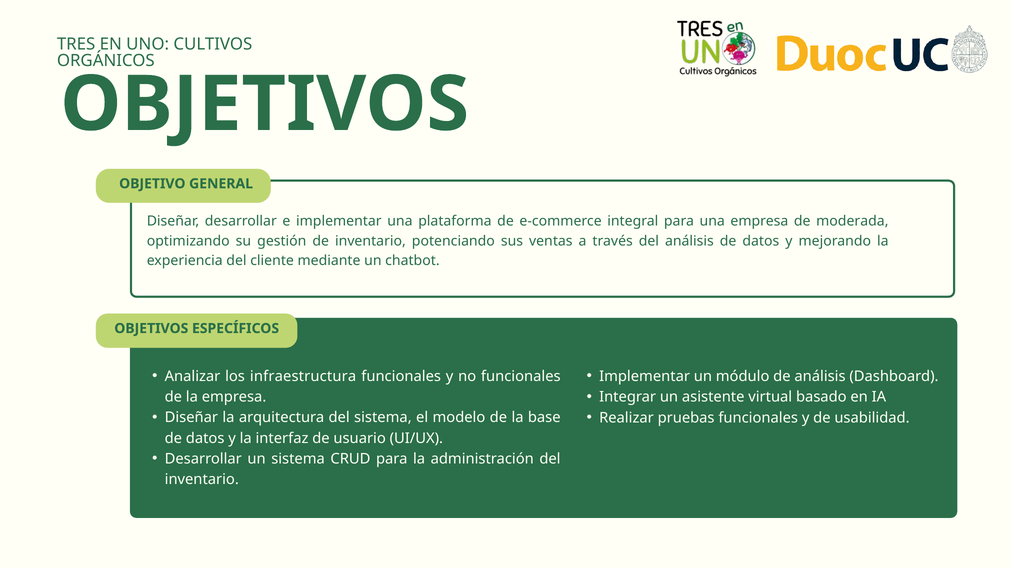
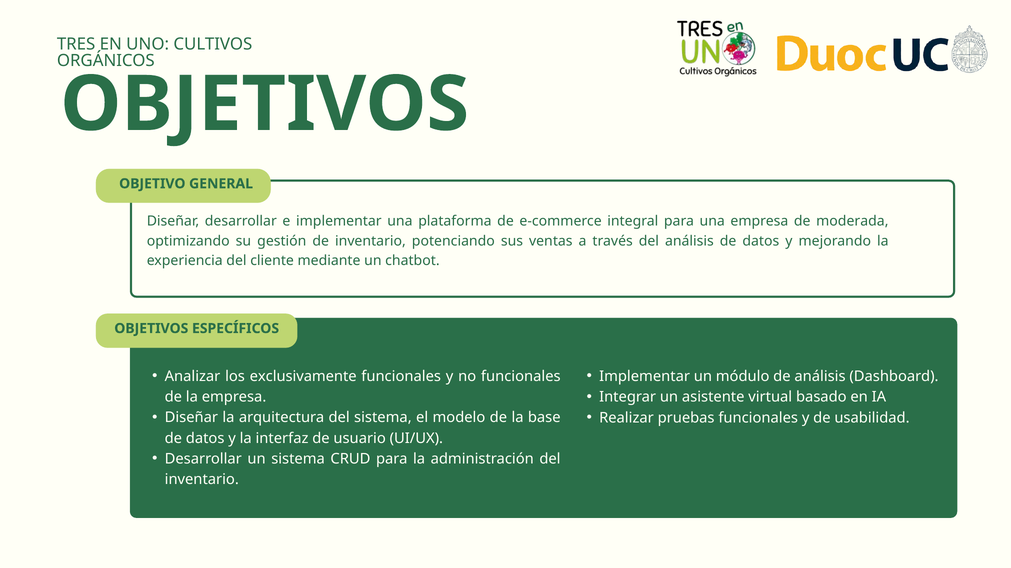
infraestructura: infraestructura -> exclusivamente
